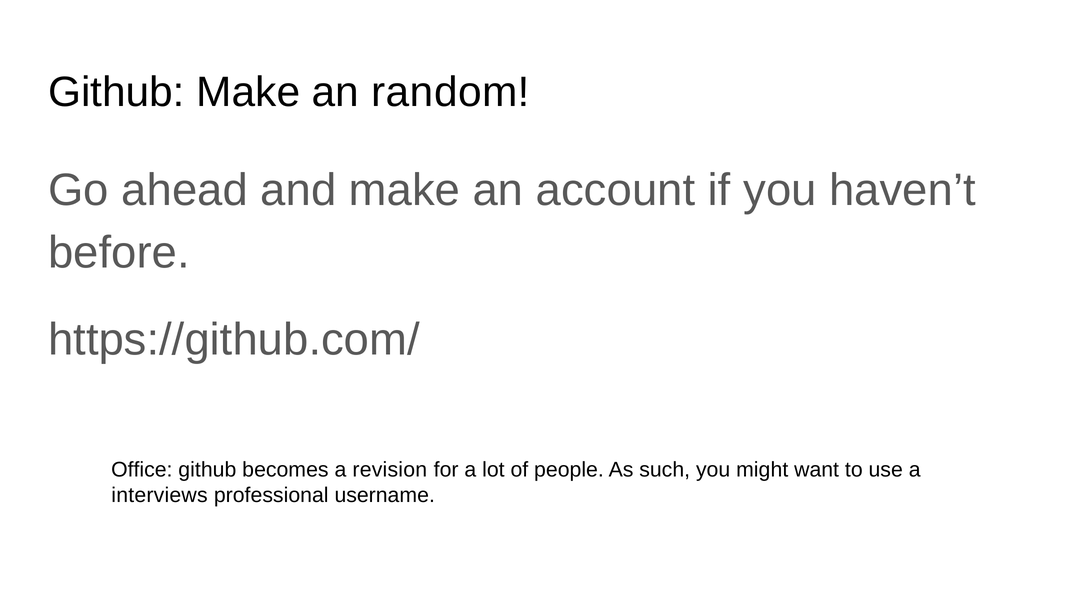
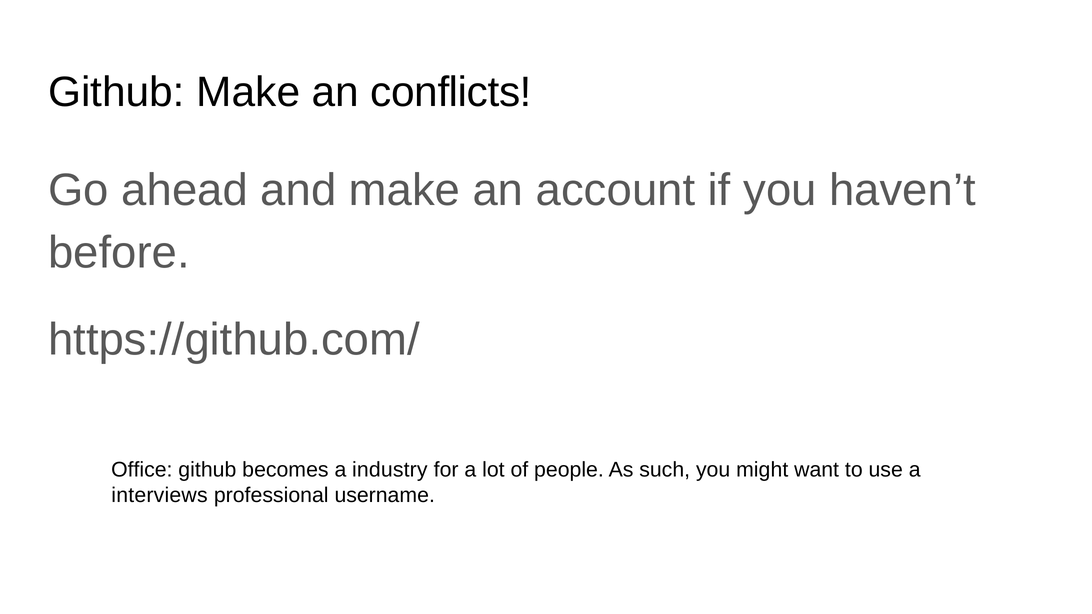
random: random -> conflicts
revision: revision -> industry
